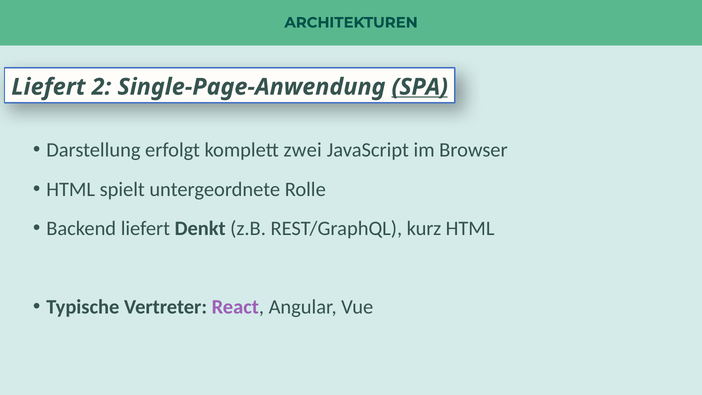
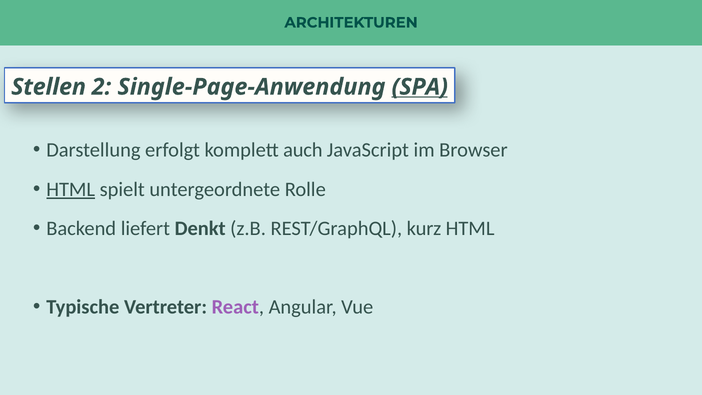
Liefert at (48, 87): Liefert -> Stellen
zwei: zwei -> auch
HTML at (71, 189) underline: none -> present
